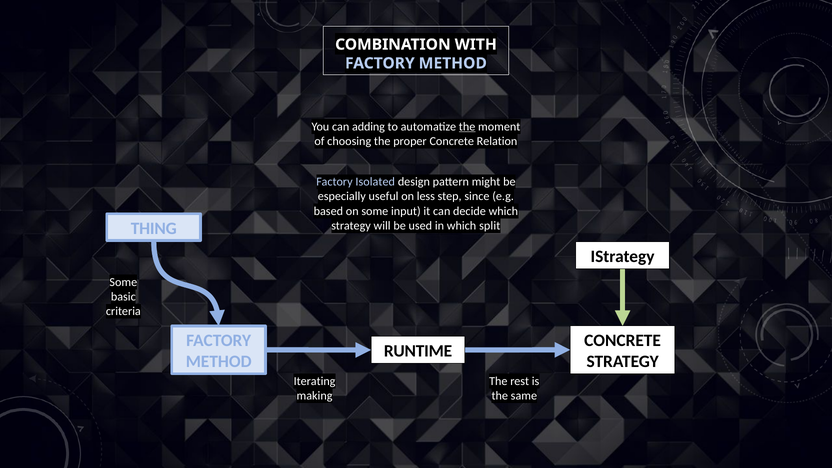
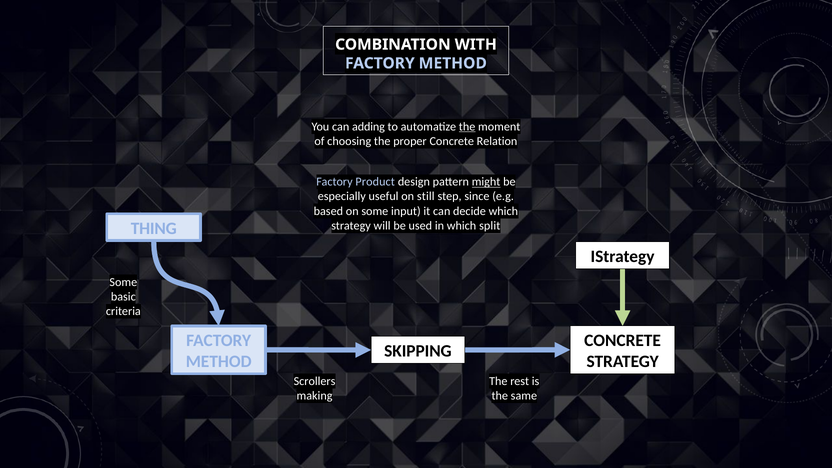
Isolated: Isolated -> Product
might underline: none -> present
less: less -> still
RUNTIME: RUNTIME -> SKIPPING
Iterating: Iterating -> Scrollers
